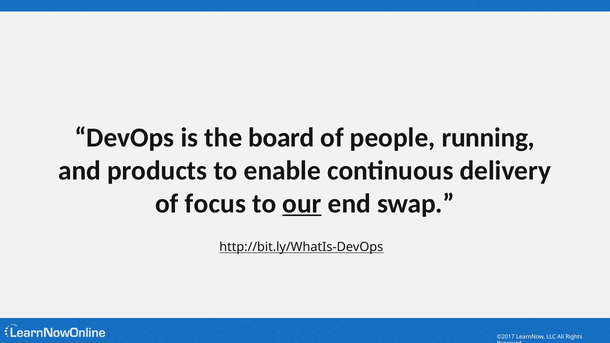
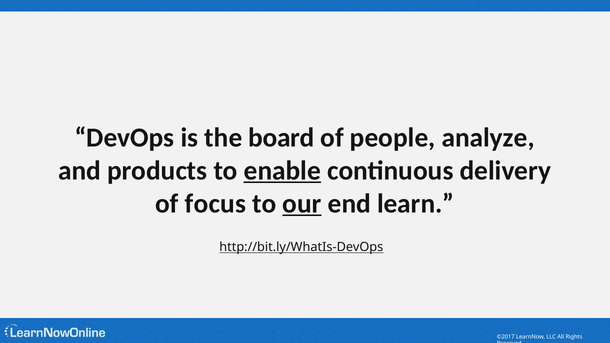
running: running -> analyze
enable underline: none -> present
swap: swap -> learn
